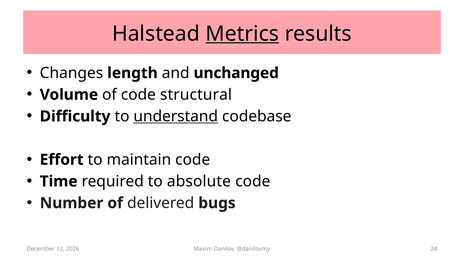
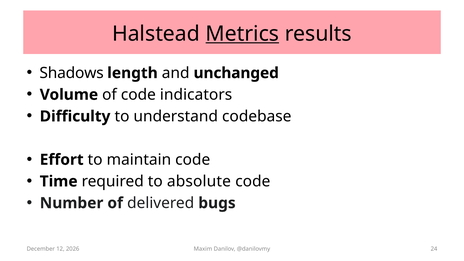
Changes: Changes -> Shadows
structural: structural -> indicators
understand underline: present -> none
